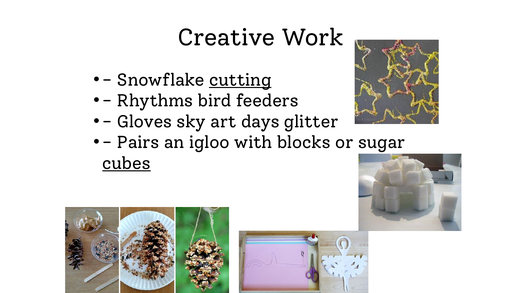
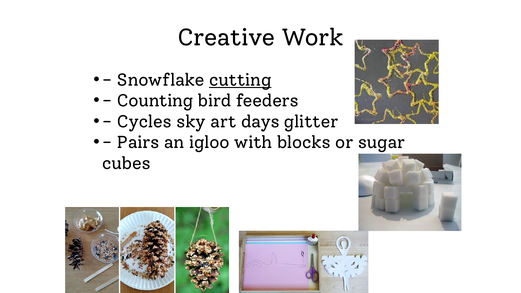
Rhythms: Rhythms -> Counting
Gloves: Gloves -> Cycles
cubes underline: present -> none
